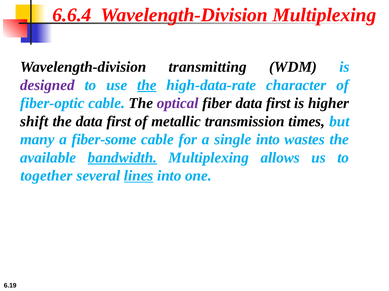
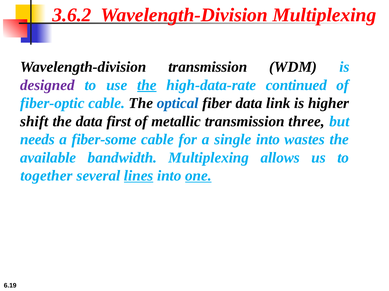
6.6.4: 6.6.4 -> 3.6.2
Wavelength-division transmitting: transmitting -> transmission
character: character -> continued
optical colour: purple -> blue
fiber data first: first -> link
times: times -> three
many: many -> needs
bandwidth underline: present -> none
one underline: none -> present
